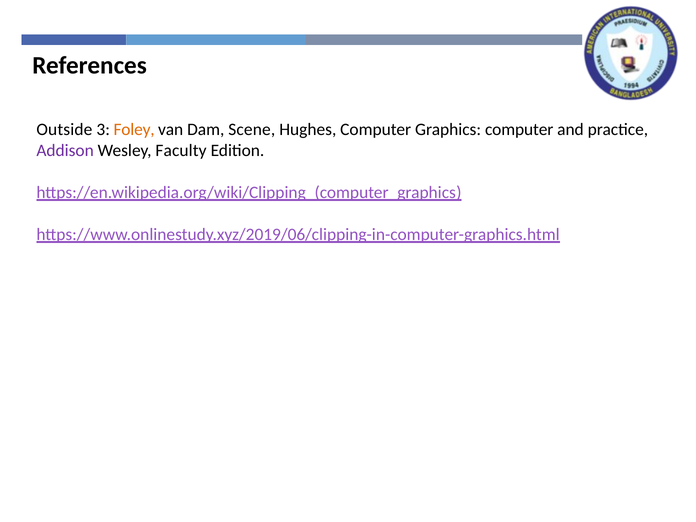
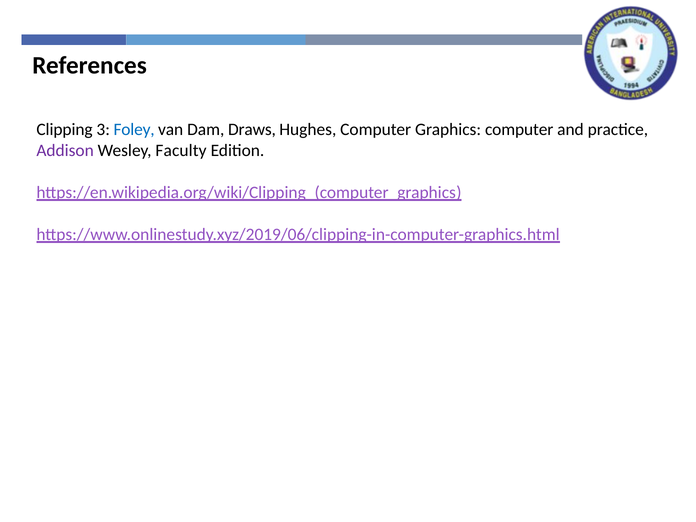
Outside: Outside -> Clipping
Foley colour: orange -> blue
Scene: Scene -> Draws
